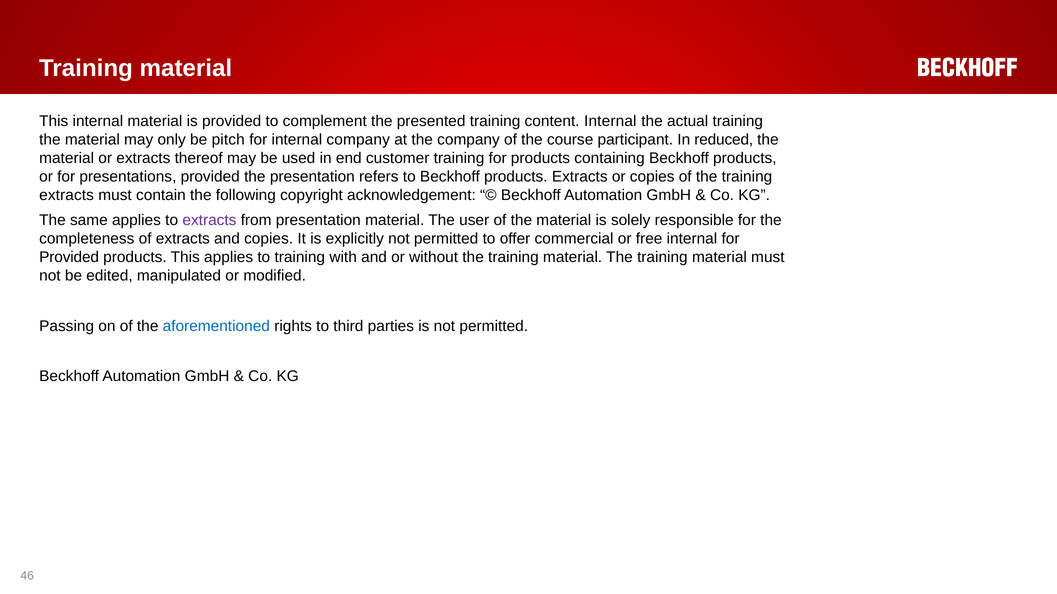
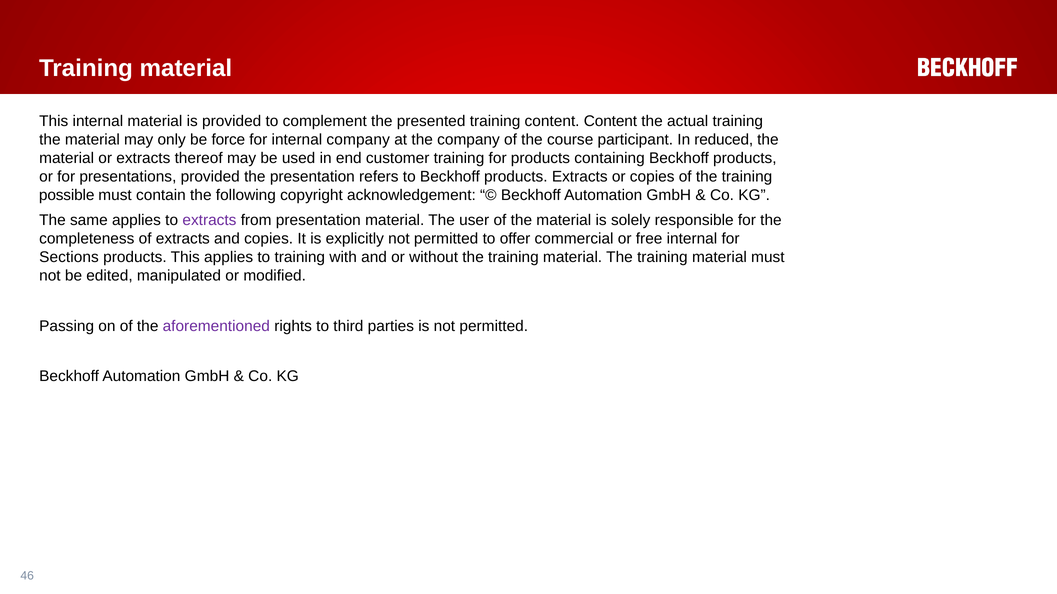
content Internal: Internal -> Content
pitch: pitch -> force
extracts at (67, 195): extracts -> possible
Provided at (69, 258): Provided -> Sections
aforementioned colour: blue -> purple
